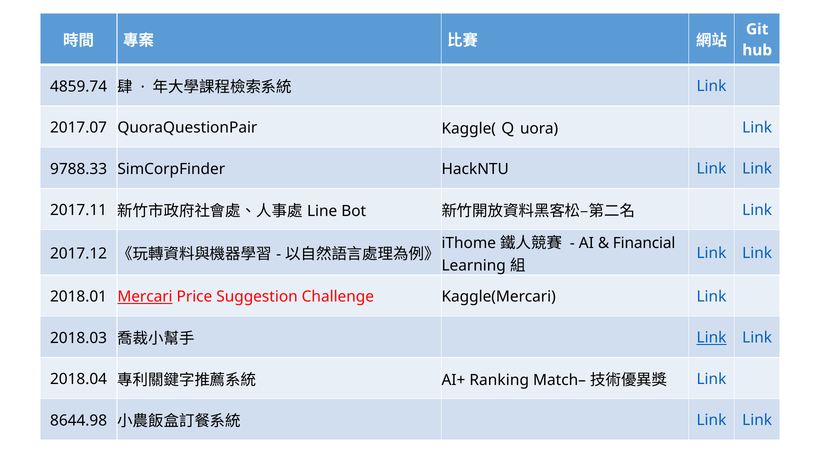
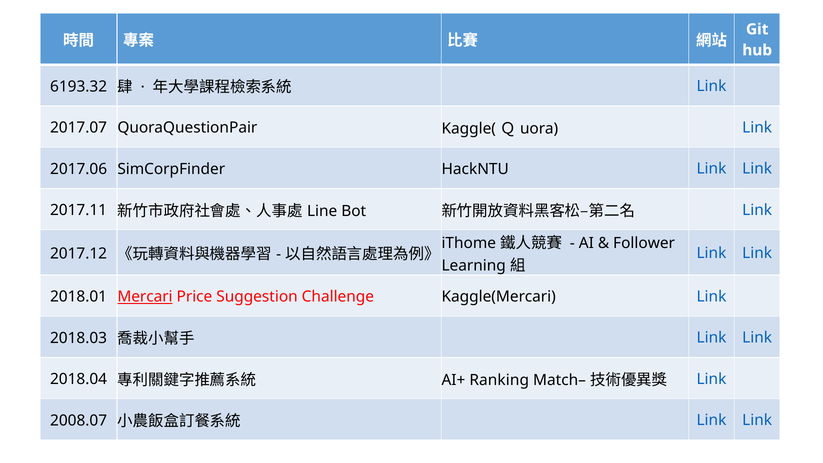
4859.74: 4859.74 -> 6193.32
9788.33: 9788.33 -> 2017.06
Financial: Financial -> Follower
Link at (711, 338) underline: present -> none
8644.98: 8644.98 -> 2008.07
